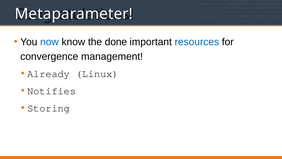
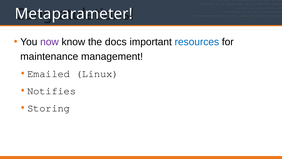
now colour: blue -> purple
done: done -> docs
convergence: convergence -> maintenance
Already: Already -> Emailed
